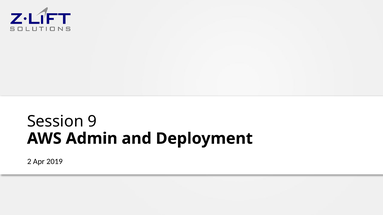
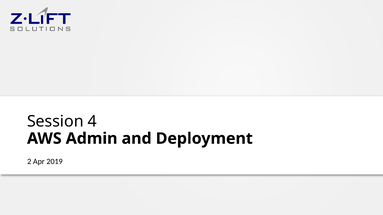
9: 9 -> 4
